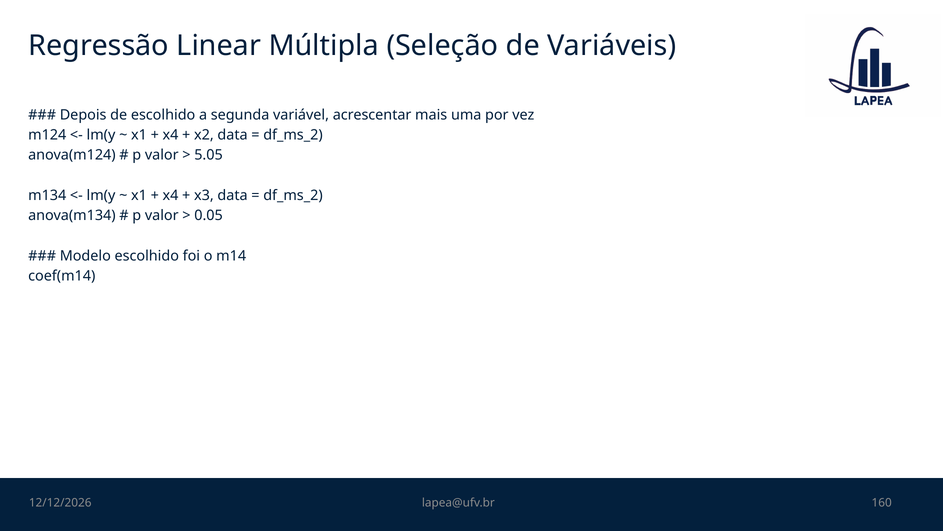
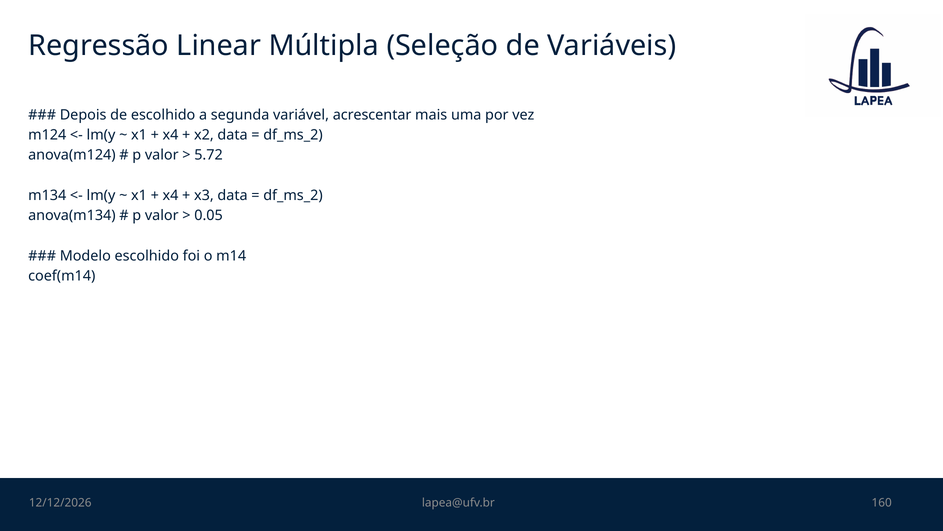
5.05: 5.05 -> 5.72
